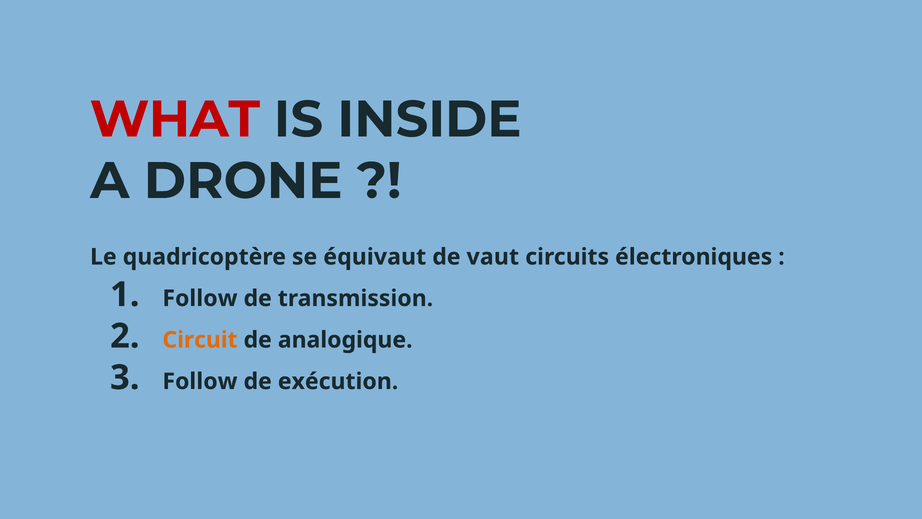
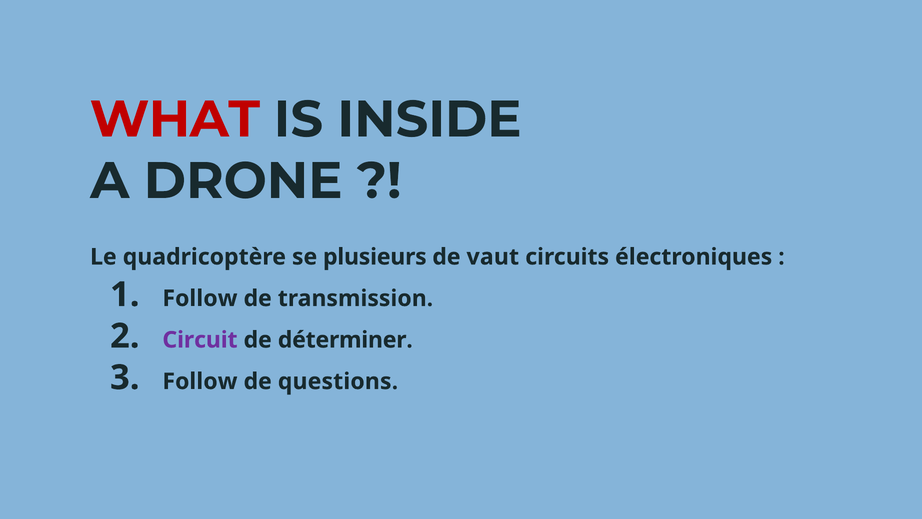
équivaut: équivaut -> plusieurs
Circuit colour: orange -> purple
analogique: analogique -> déterminer
exécution: exécution -> questions
